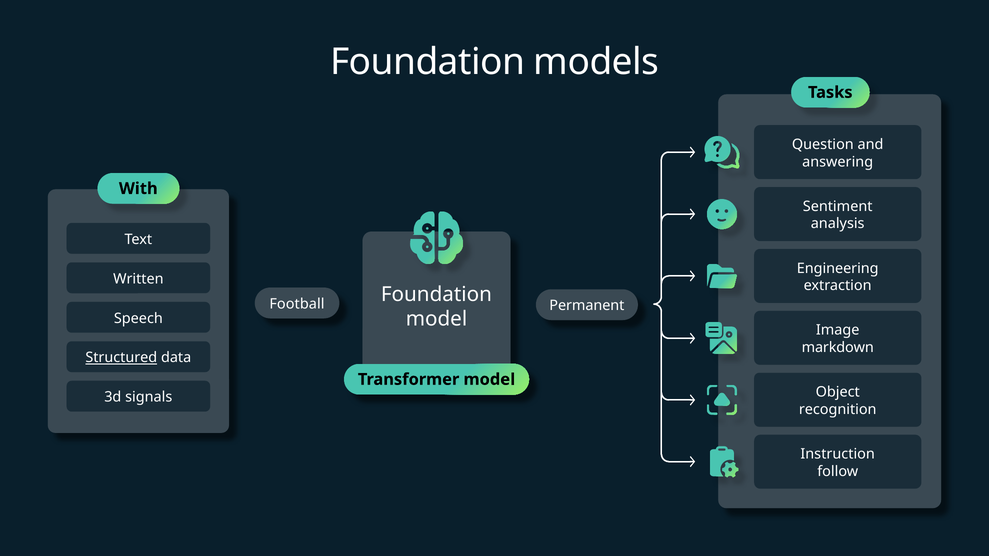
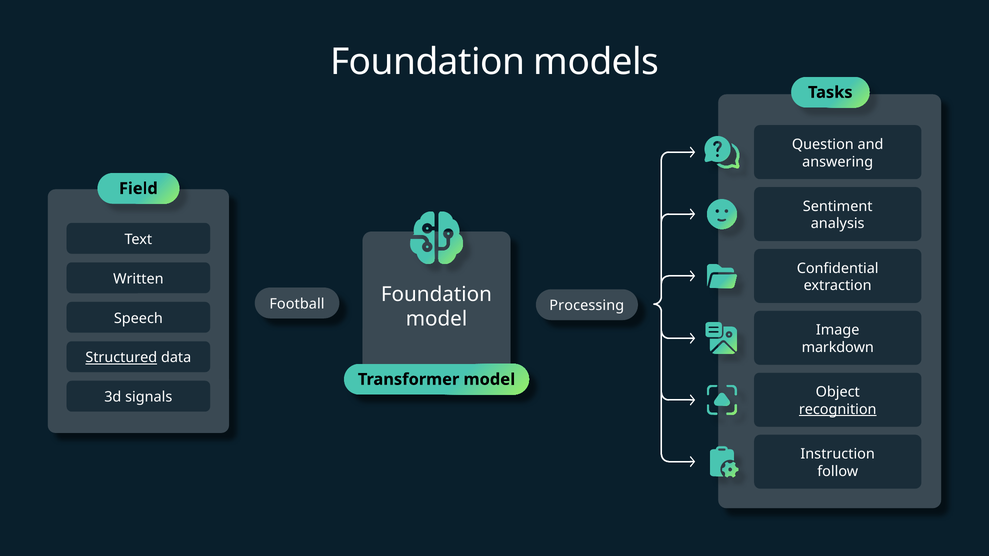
With: With -> Field
Engineering: Engineering -> Confidential
Permanent: Permanent -> Processing
recognition underline: none -> present
